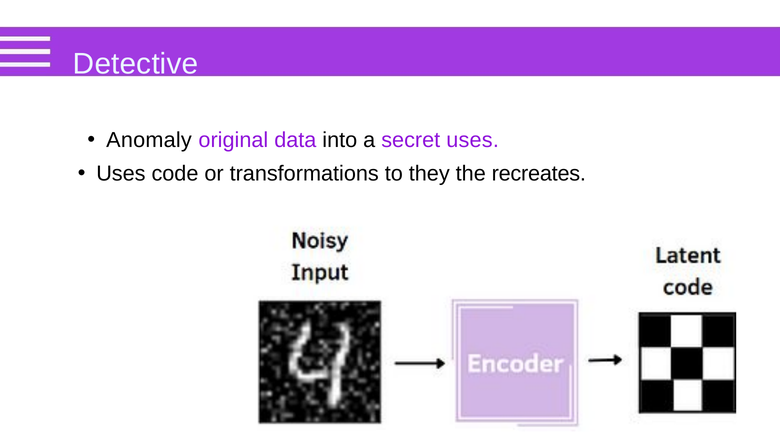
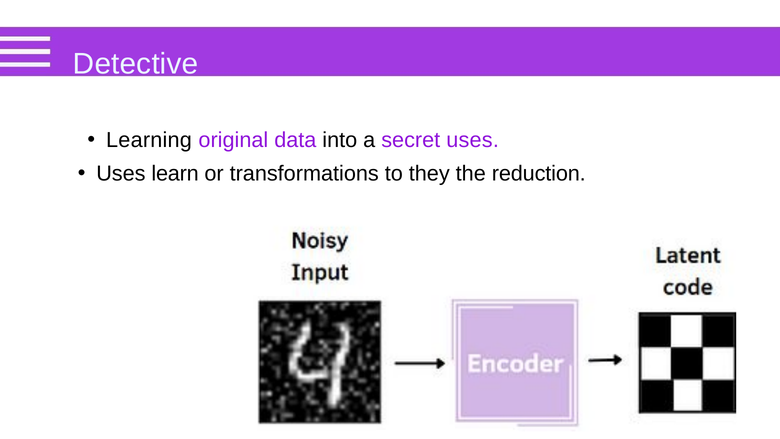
Anomaly: Anomaly -> Learning
code: code -> learn
recreates: recreates -> reduction
